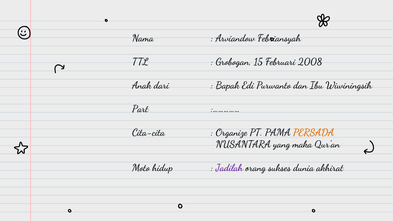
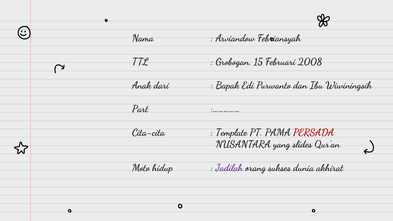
Organize: Organize -> Template
PERSADA colour: orange -> red
maka: maka -> slides
